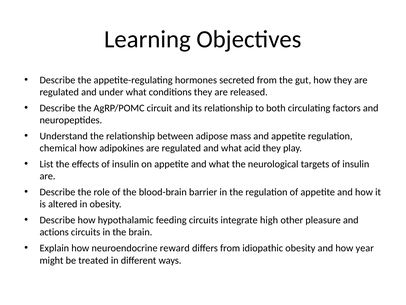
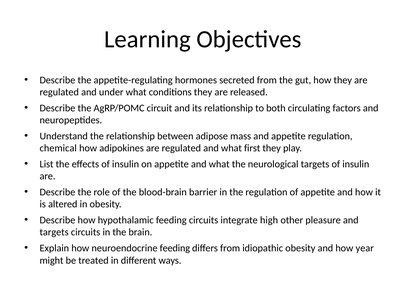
acid: acid -> first
actions at (54, 232): actions -> targets
neuroendocrine reward: reward -> feeding
